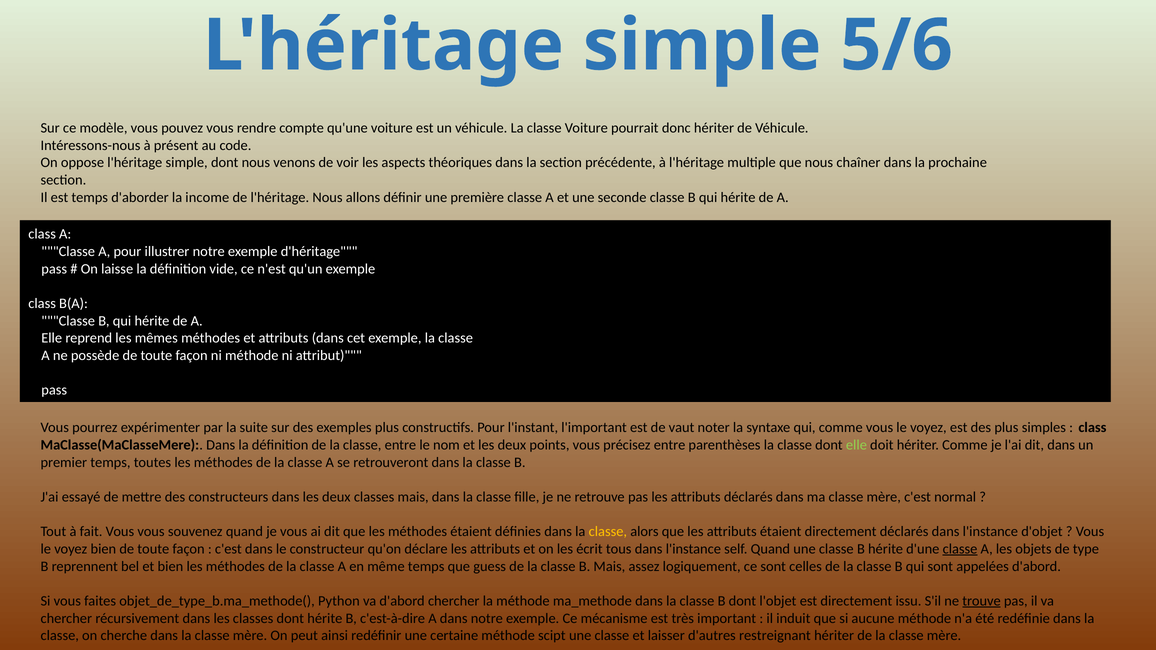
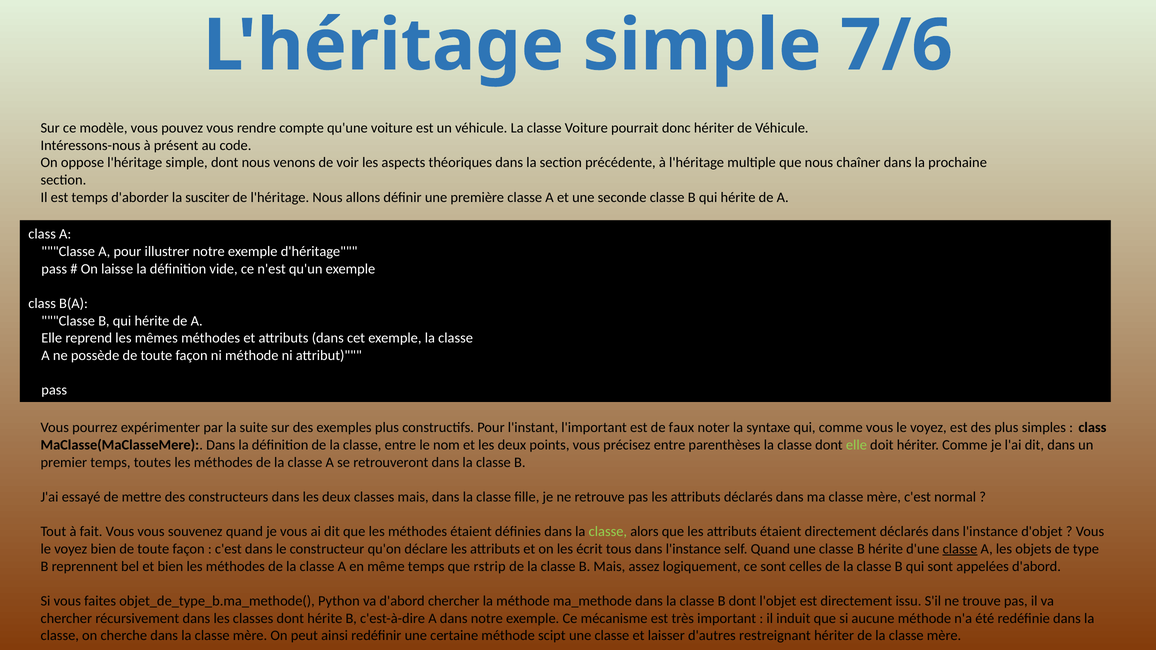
5/6: 5/6 -> 7/6
income: income -> susciter
vaut: vaut -> faux
classe at (608, 532) colour: yellow -> light green
guess: guess -> rstrip
trouve underline: present -> none
